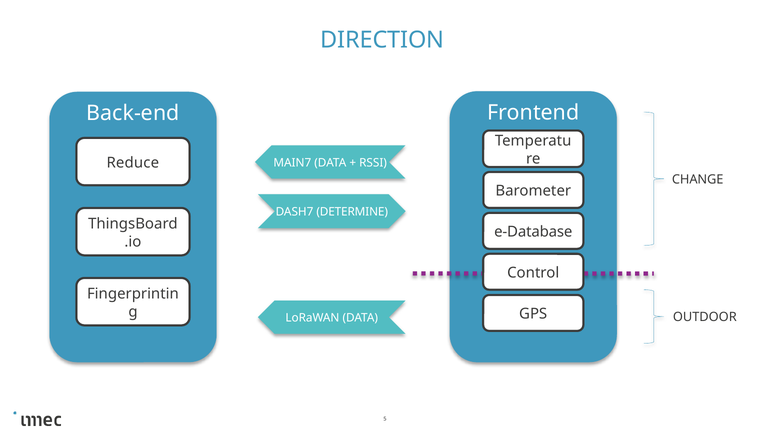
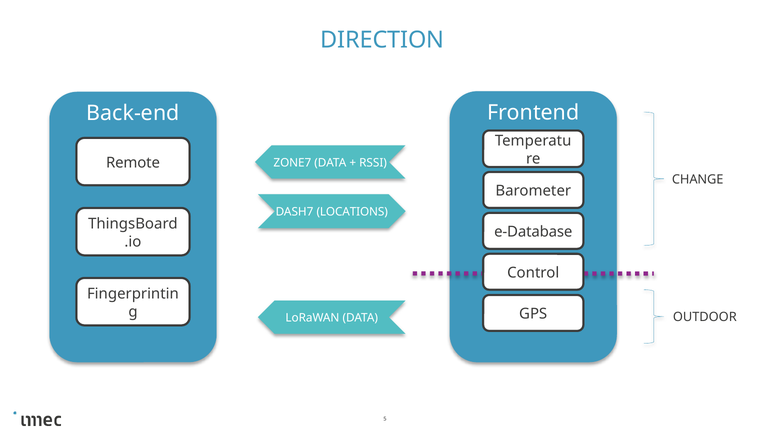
Reduce: Reduce -> Remote
MAIN7: MAIN7 -> ZONE7
DETERMINE: DETERMINE -> LOCATIONS
